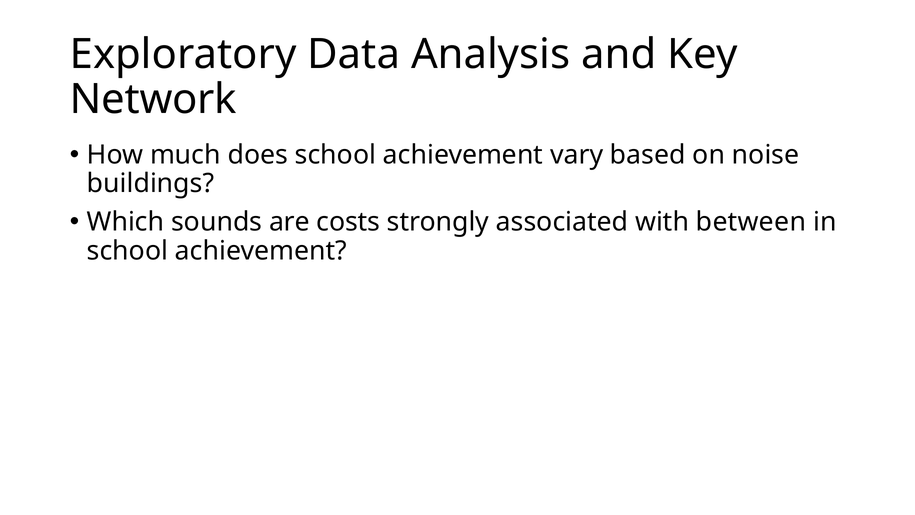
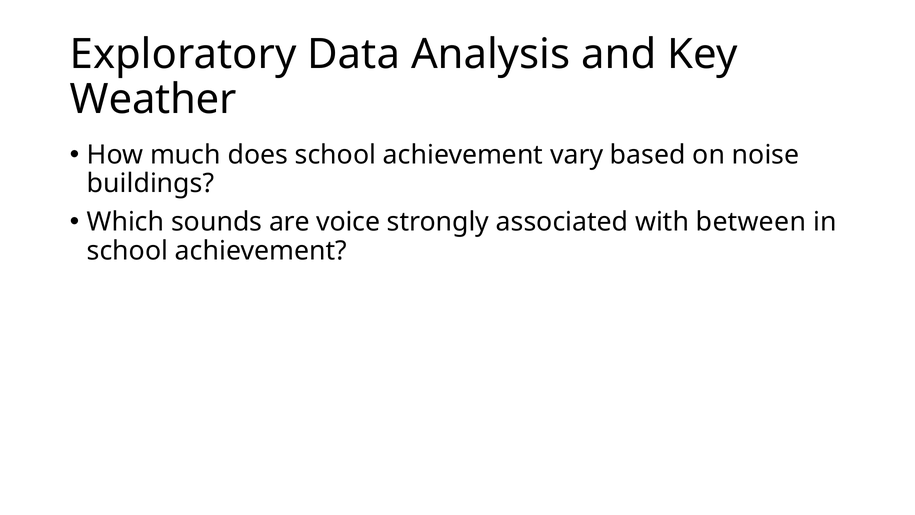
Network: Network -> Weather
costs: costs -> voice
